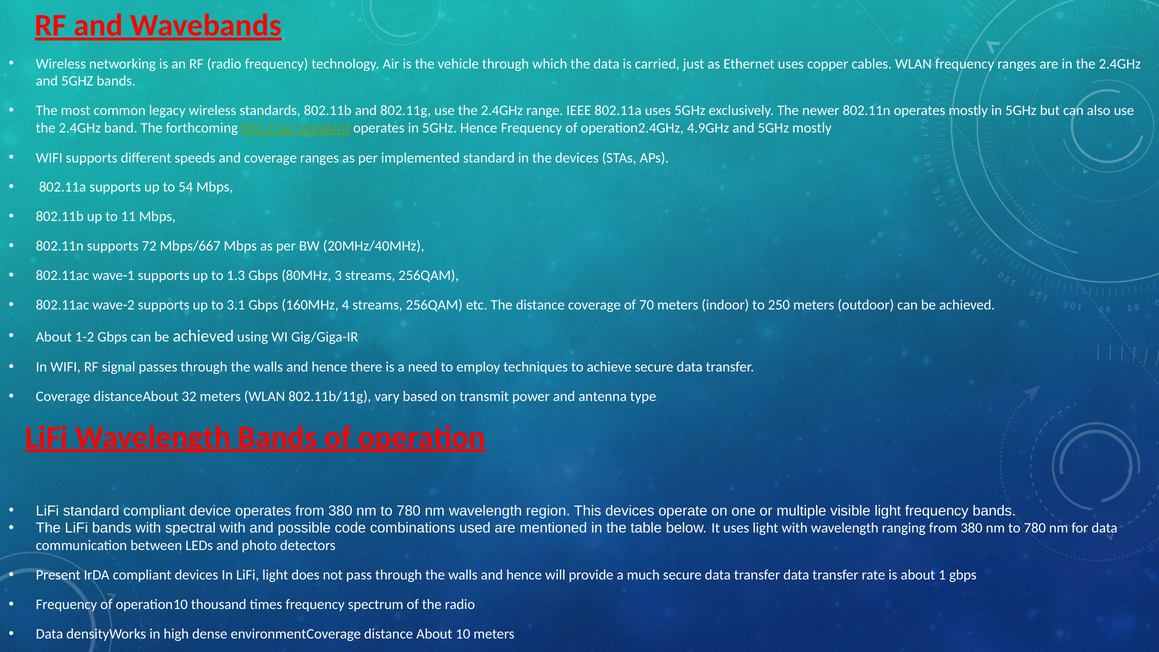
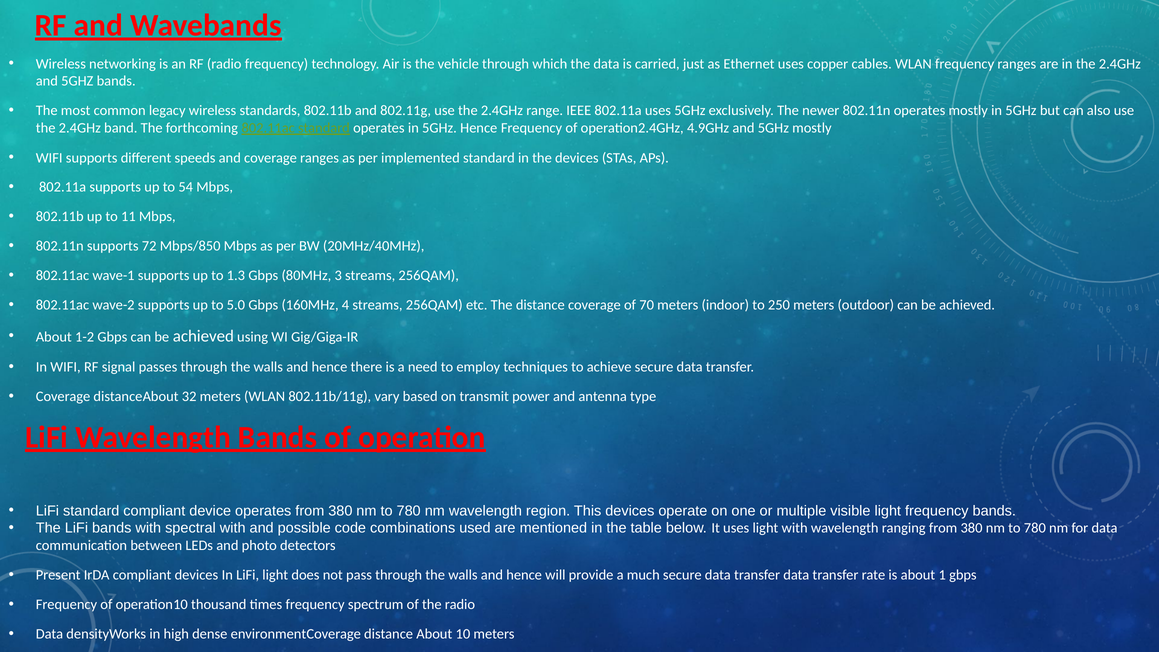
Mbps/667: Mbps/667 -> Mbps/850
3.1: 3.1 -> 5.0
